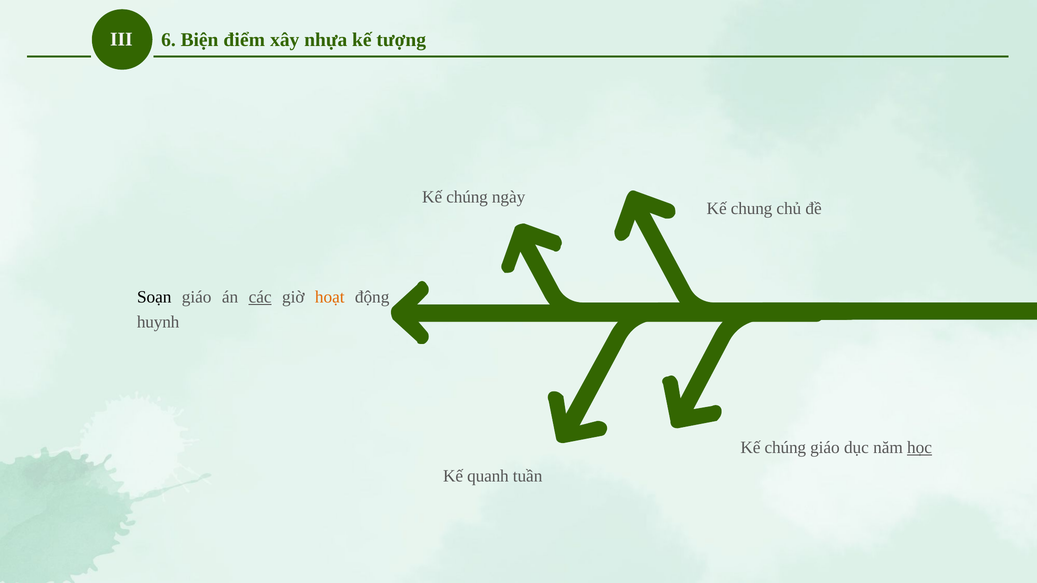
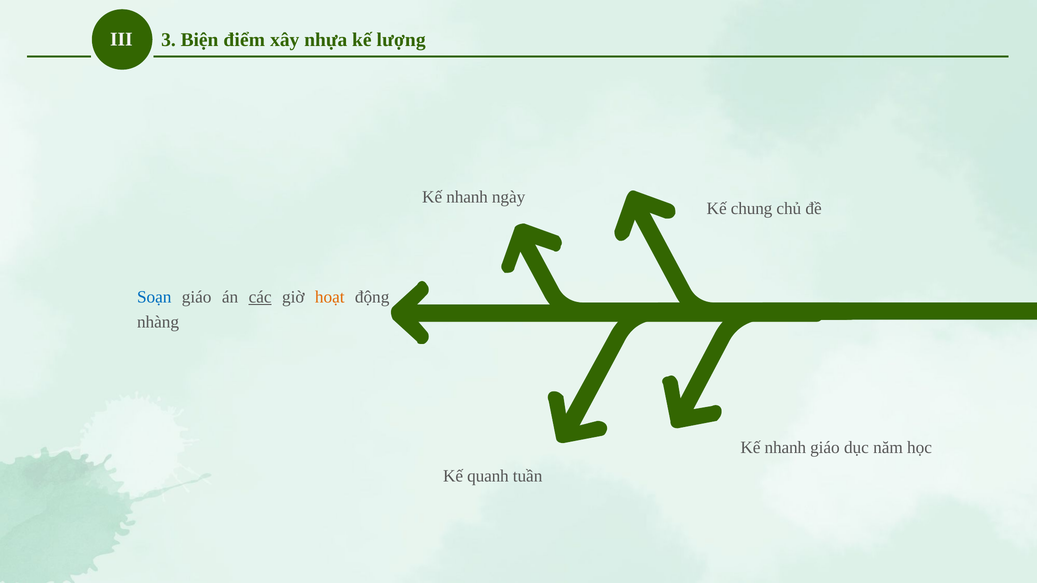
6: 6 -> 3
tượng: tượng -> lượng
chúng at (467, 197): chúng -> nhanh
Soạn colour: black -> blue
huynh: huynh -> nhàng
chúng at (785, 448): chúng -> nhanh
học underline: present -> none
